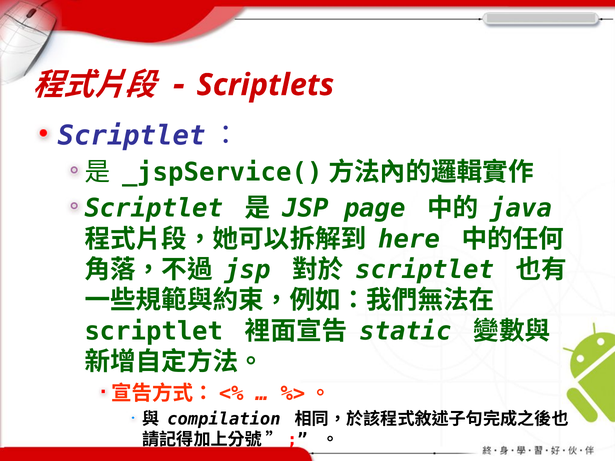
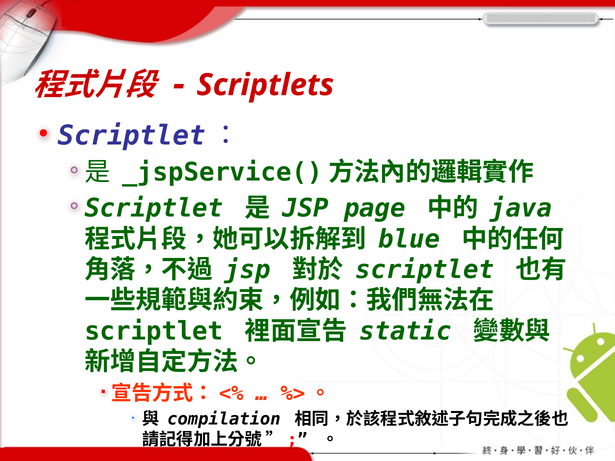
here: here -> blue
